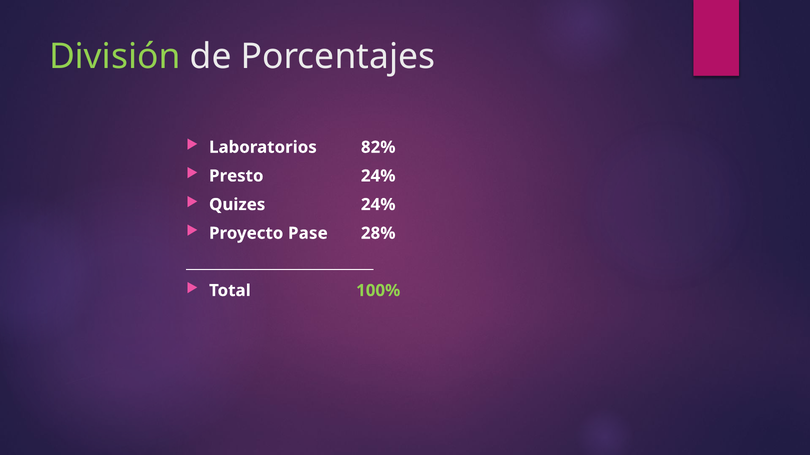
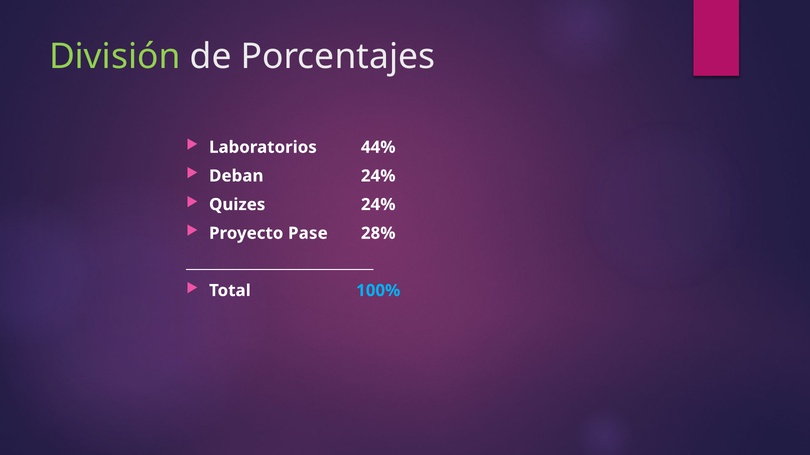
82%: 82% -> 44%
Presto: Presto -> Deban
100% colour: light green -> light blue
